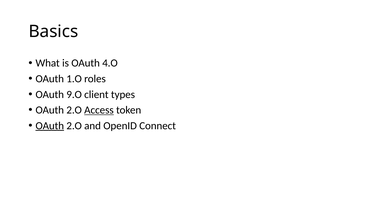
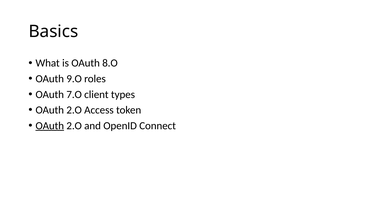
4.O: 4.O -> 8.O
1.O: 1.O -> 9.O
9.O: 9.O -> 7.O
Access underline: present -> none
